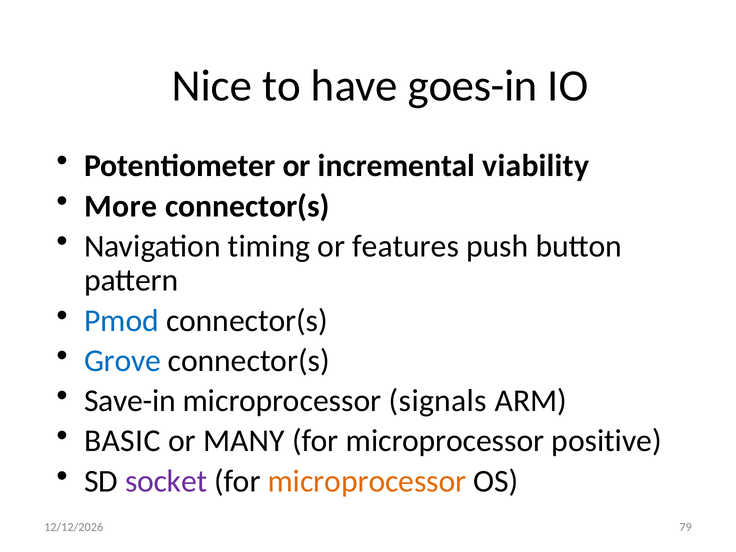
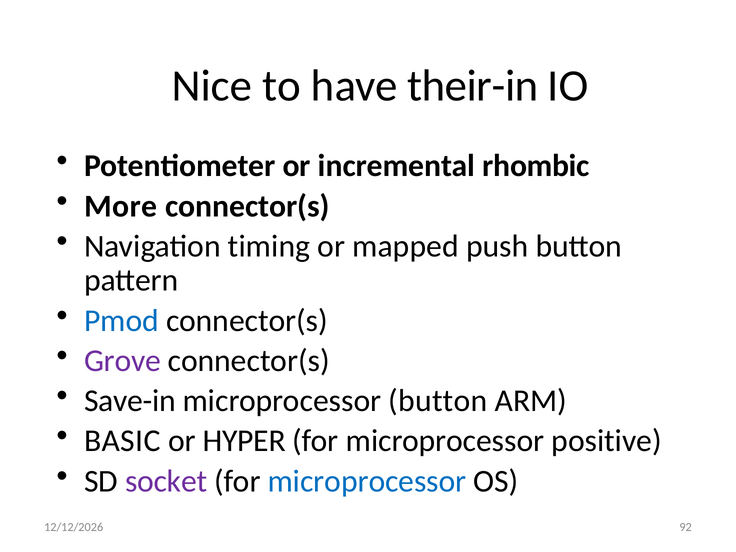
goes-in: goes-in -> their-in
viability: viability -> rhombic
features: features -> mapped
Grove colour: blue -> purple
microprocessor signals: signals -> button
MANY: MANY -> HYPER
microprocessor at (367, 481) colour: orange -> blue
79: 79 -> 92
